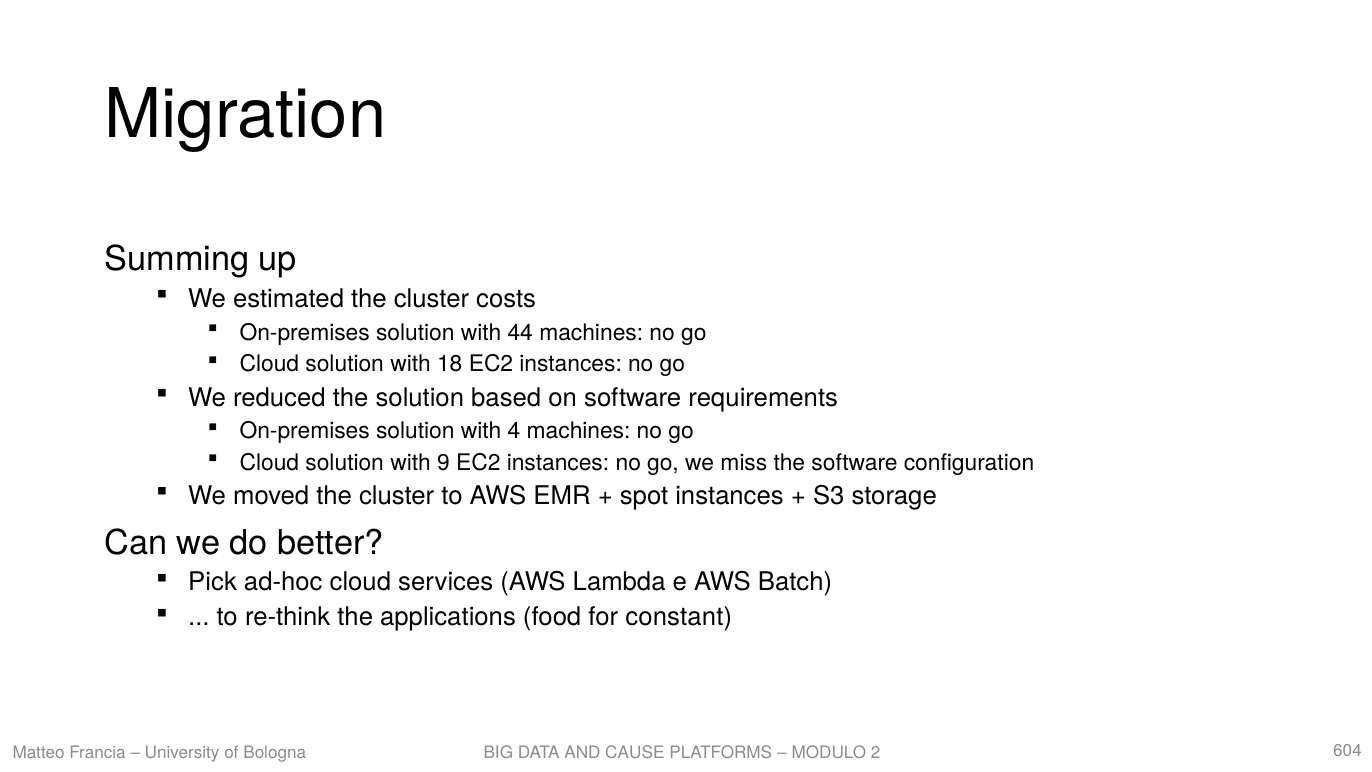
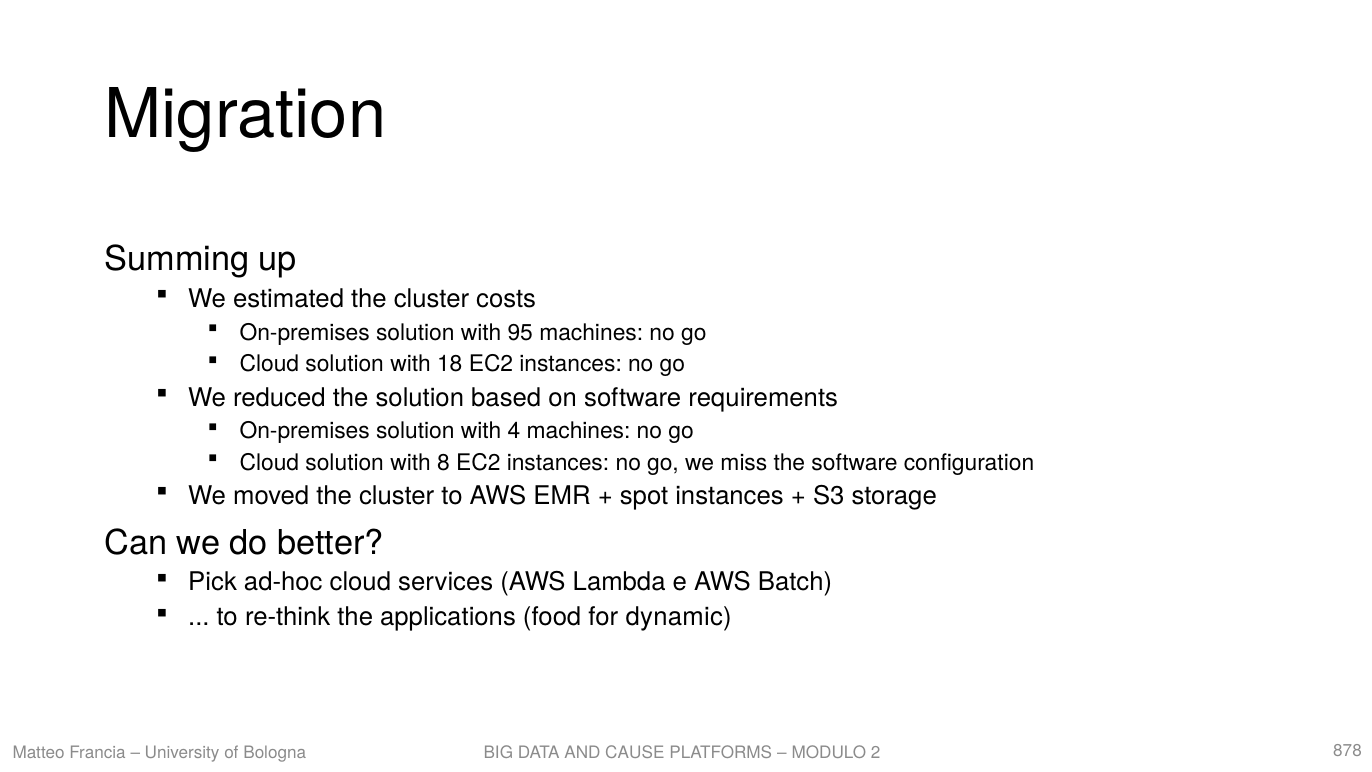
44: 44 -> 95
9: 9 -> 8
constant: constant -> dynamic
604: 604 -> 878
